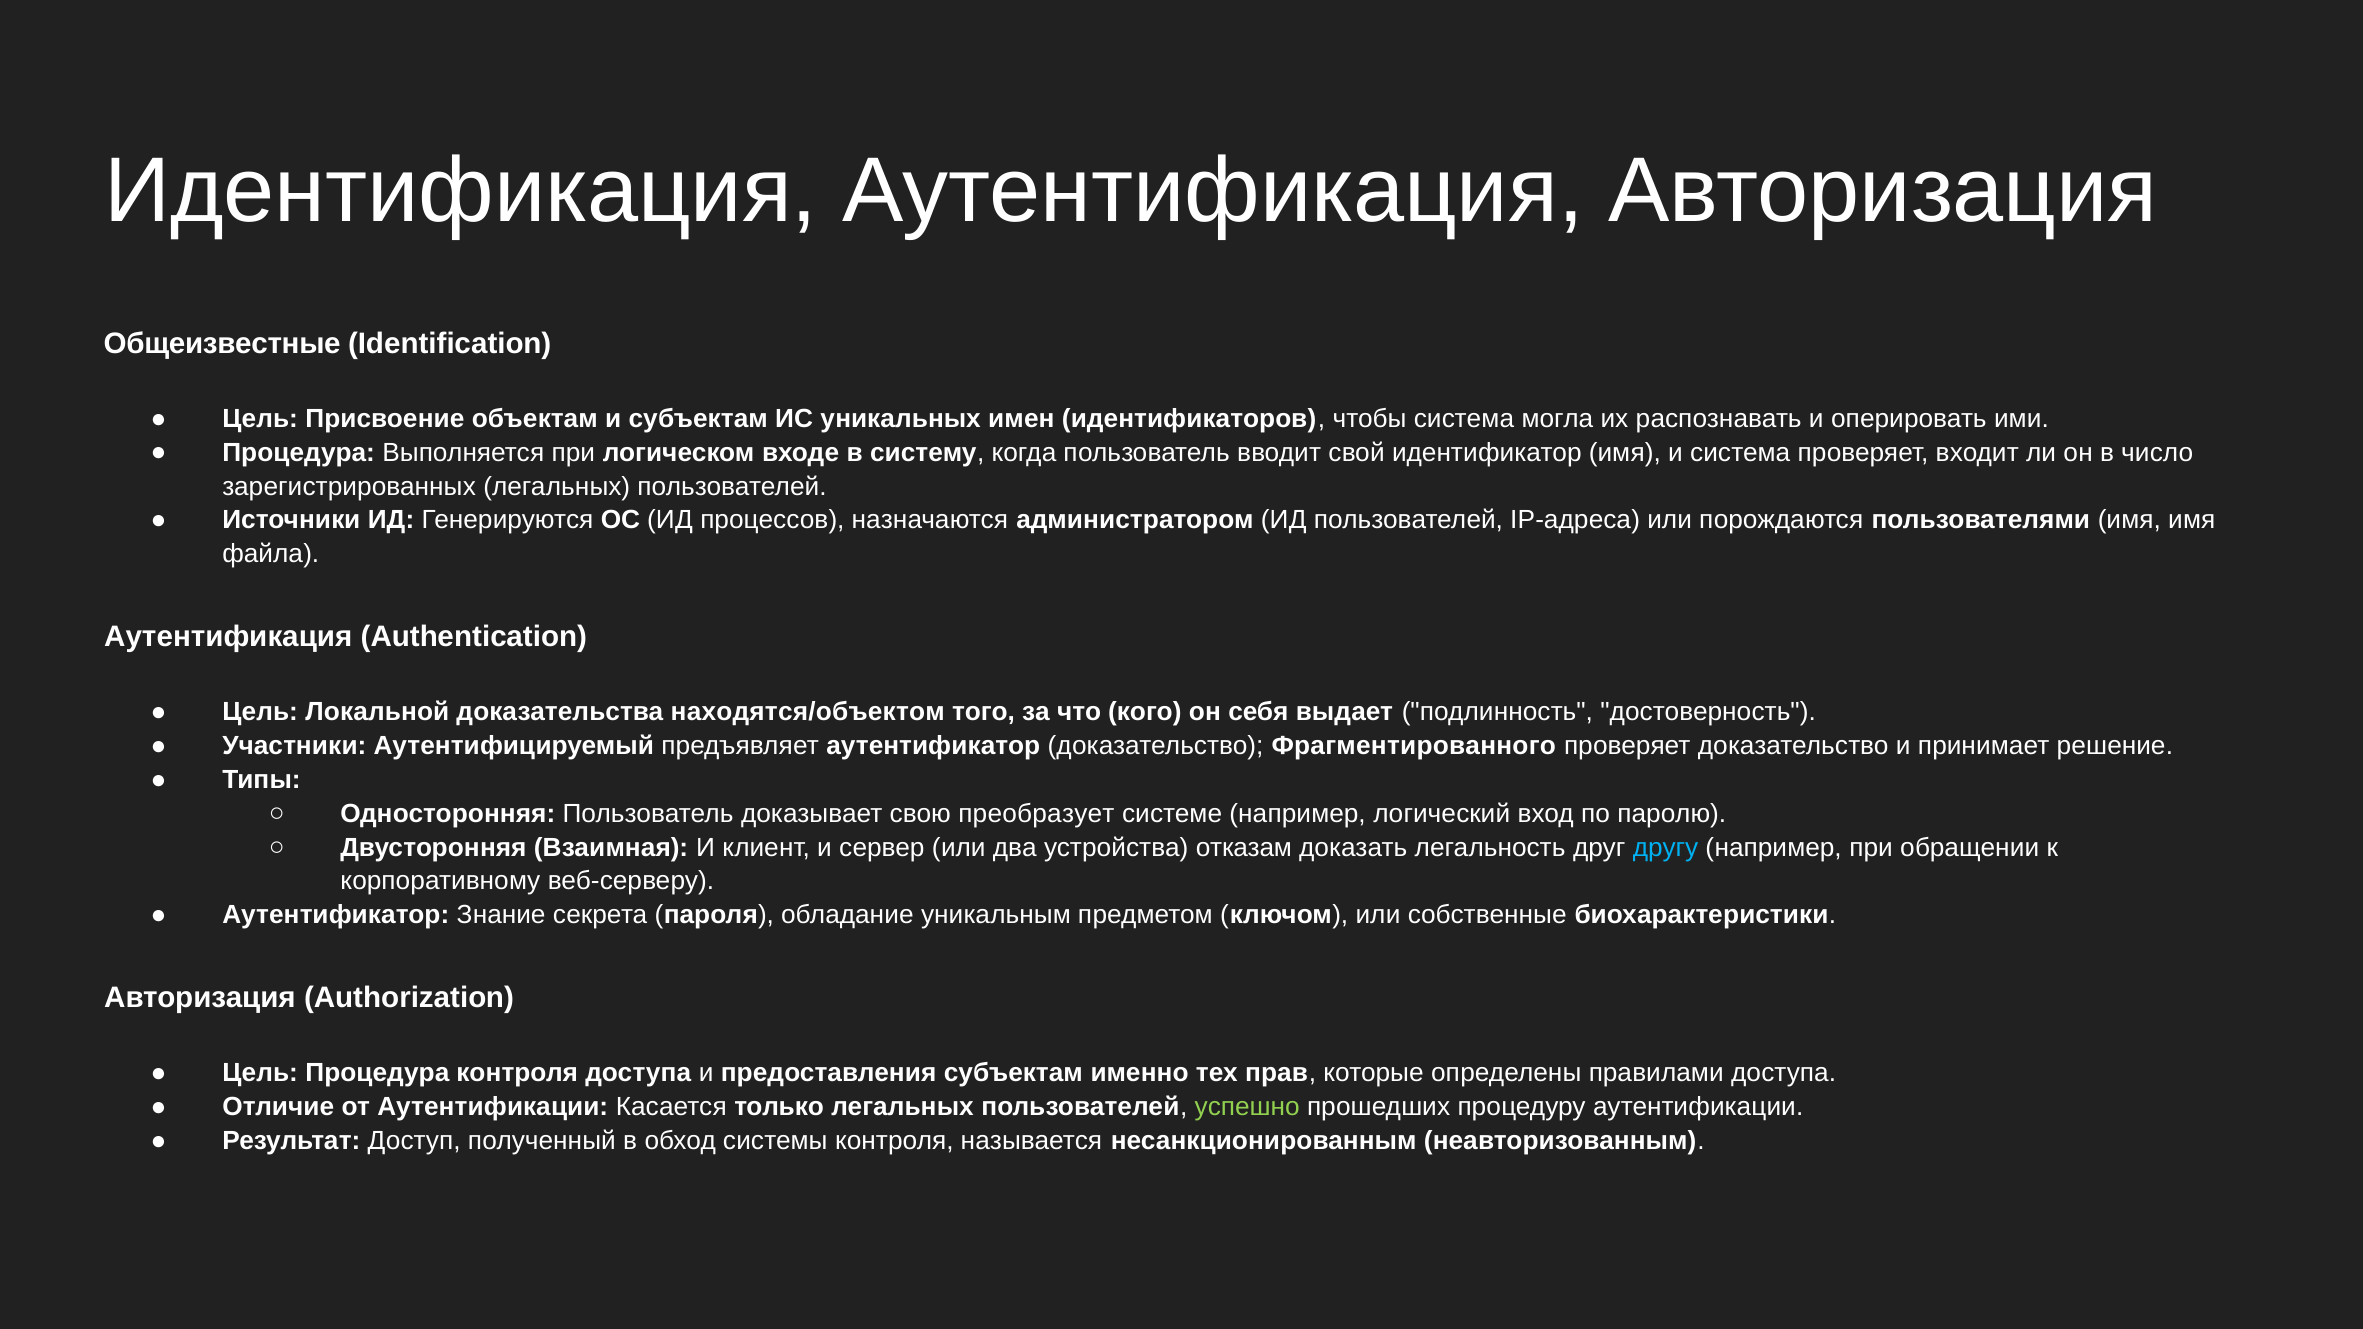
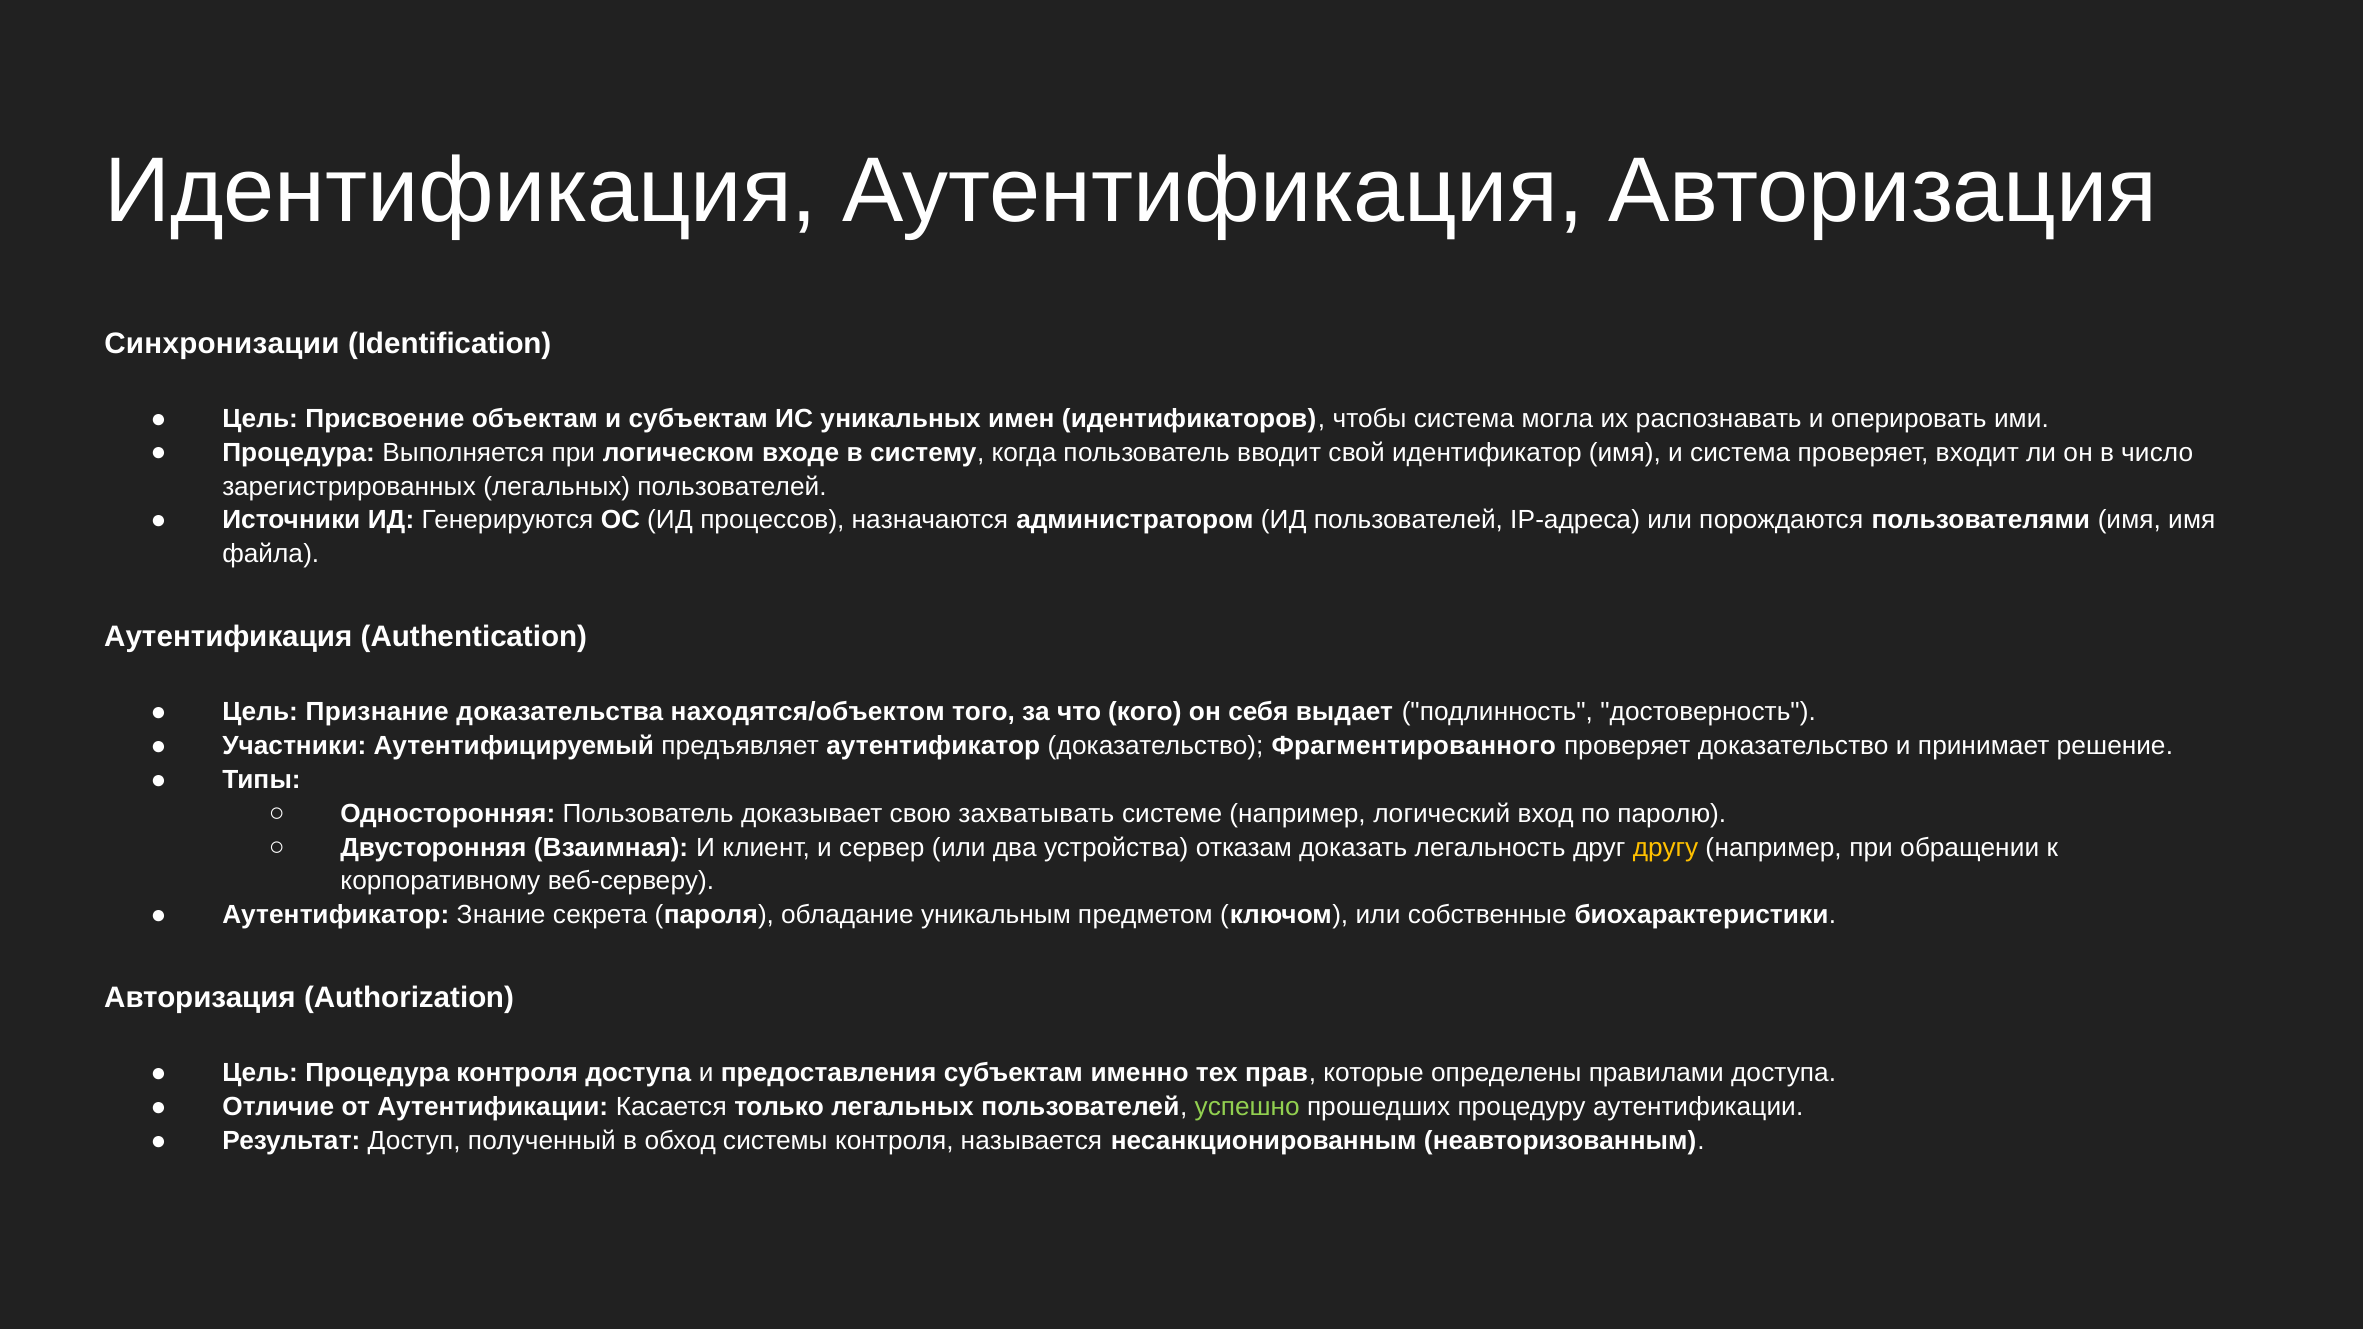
Общеизвестные: Общеизвестные -> Синхронизации
Локальной: Локальной -> Признание
преобразует: преобразует -> захватывать
другу colour: light blue -> yellow
